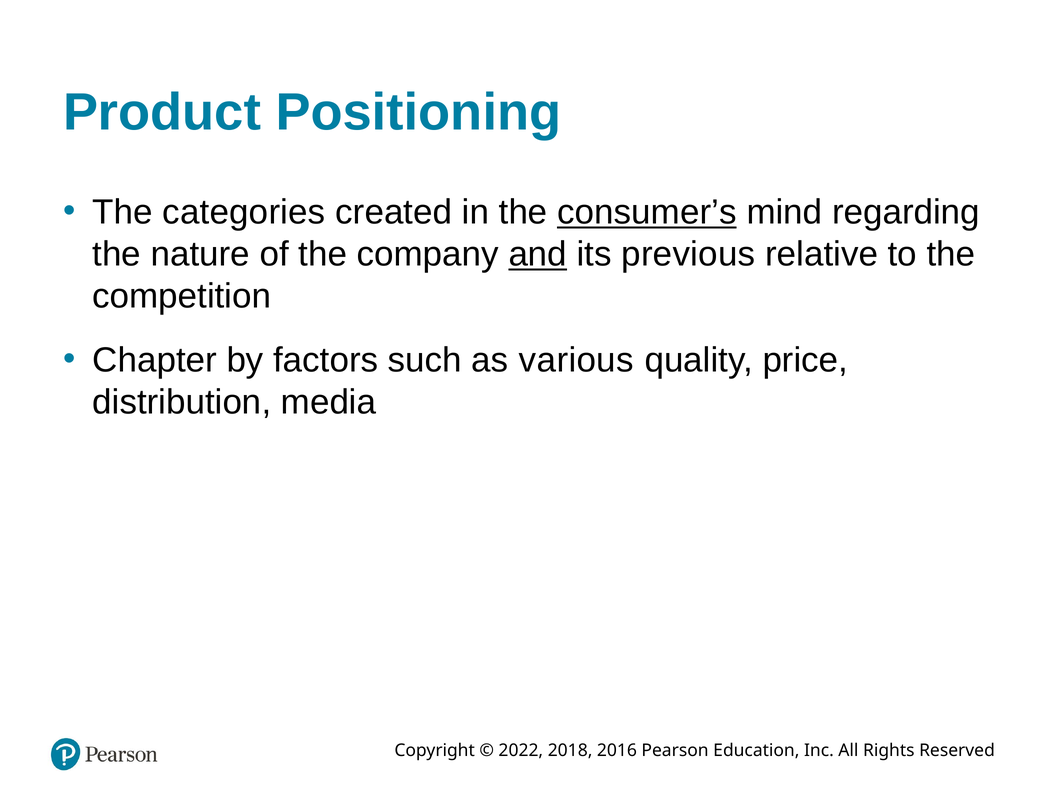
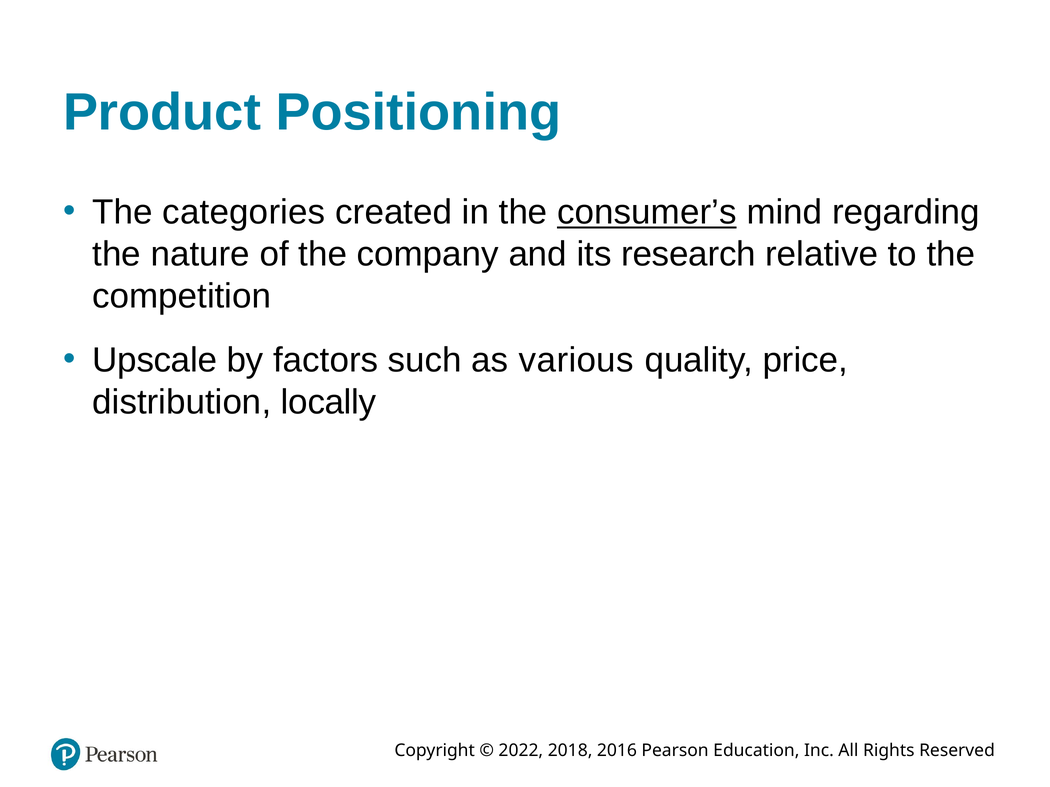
and underline: present -> none
previous: previous -> research
Chapter: Chapter -> Upscale
media: media -> locally
